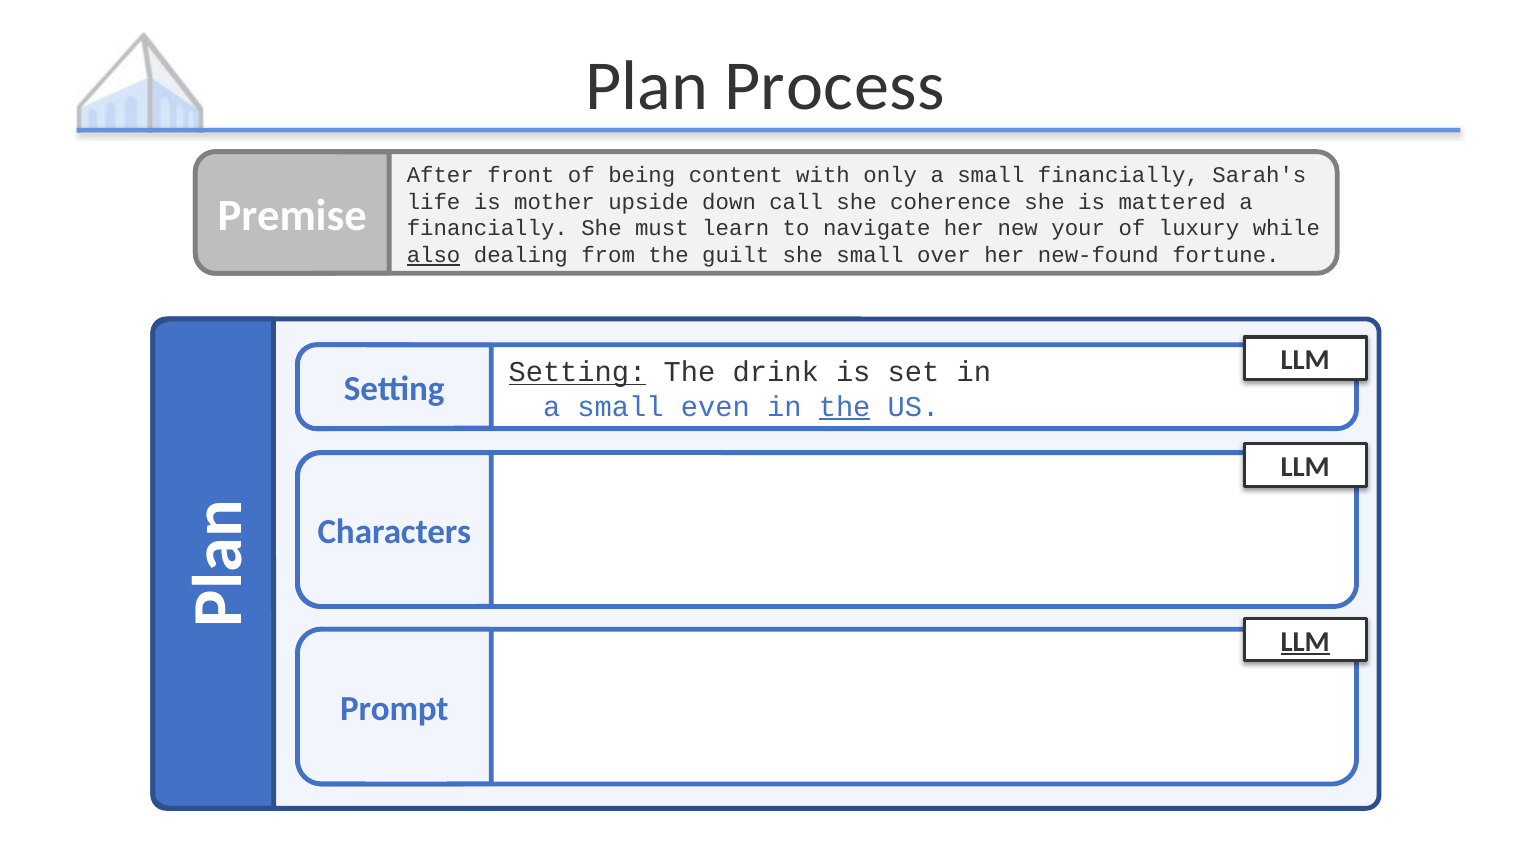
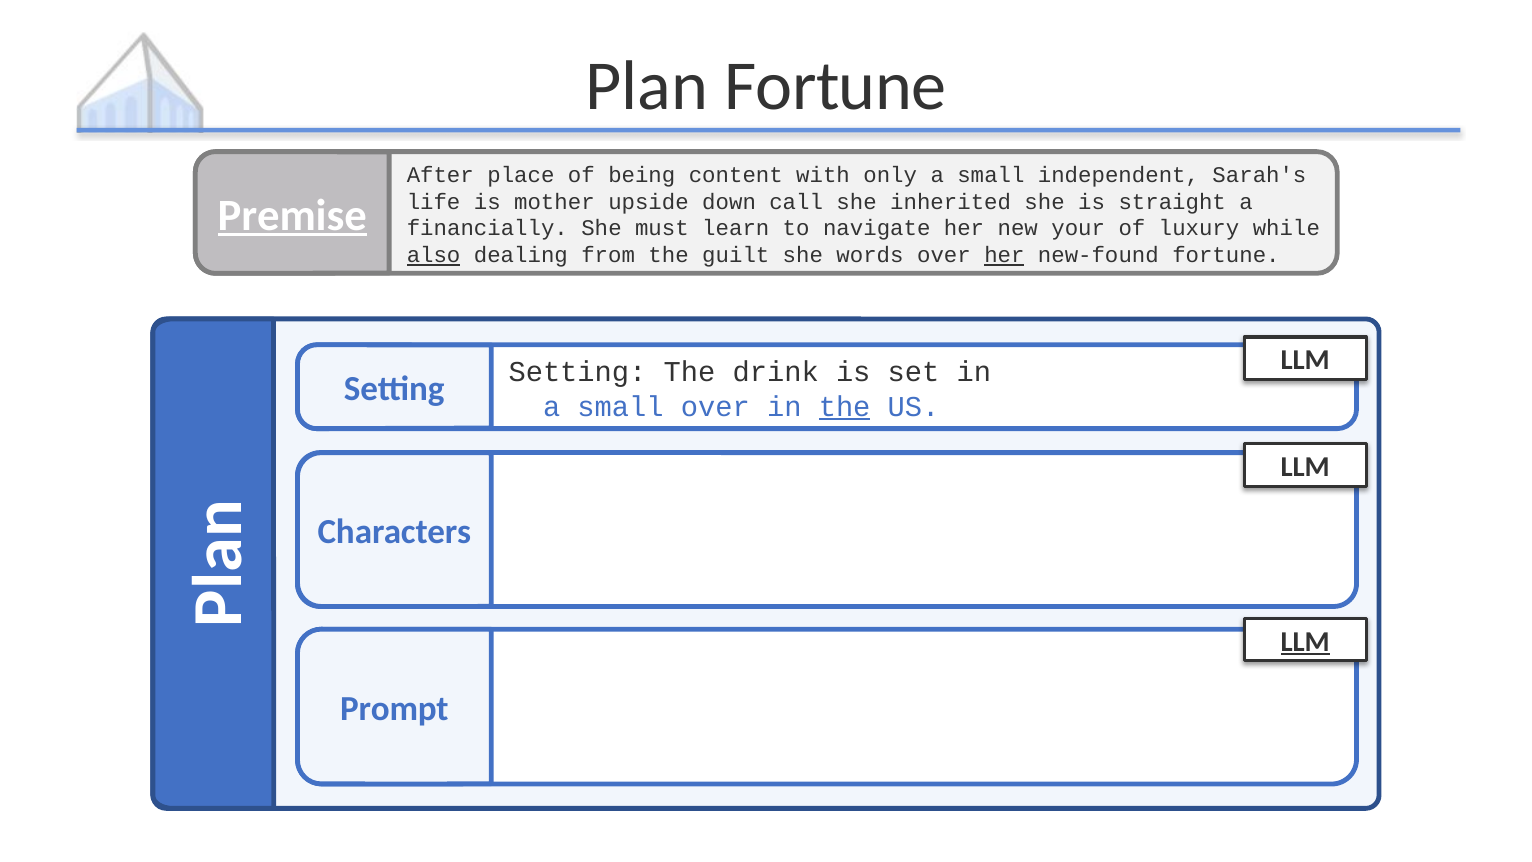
Plan Process: Process -> Fortune
front: front -> place
small financially: financially -> independent
coherence: coherence -> inherited
mattered: mattered -> straight
Premise underline: none -> present
she small: small -> words
her at (1004, 255) underline: none -> present
Setting at (577, 372) underline: present -> none
small even: even -> over
